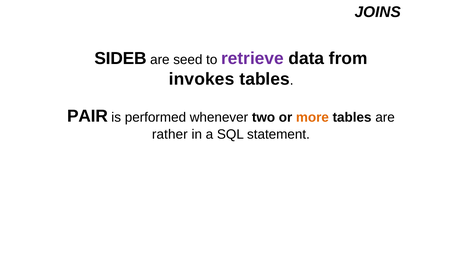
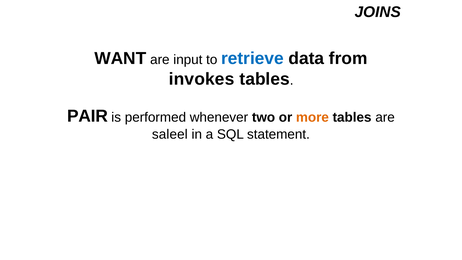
SIDEB: SIDEB -> WANT
seed: seed -> input
retrieve colour: purple -> blue
rather: rather -> saleel
